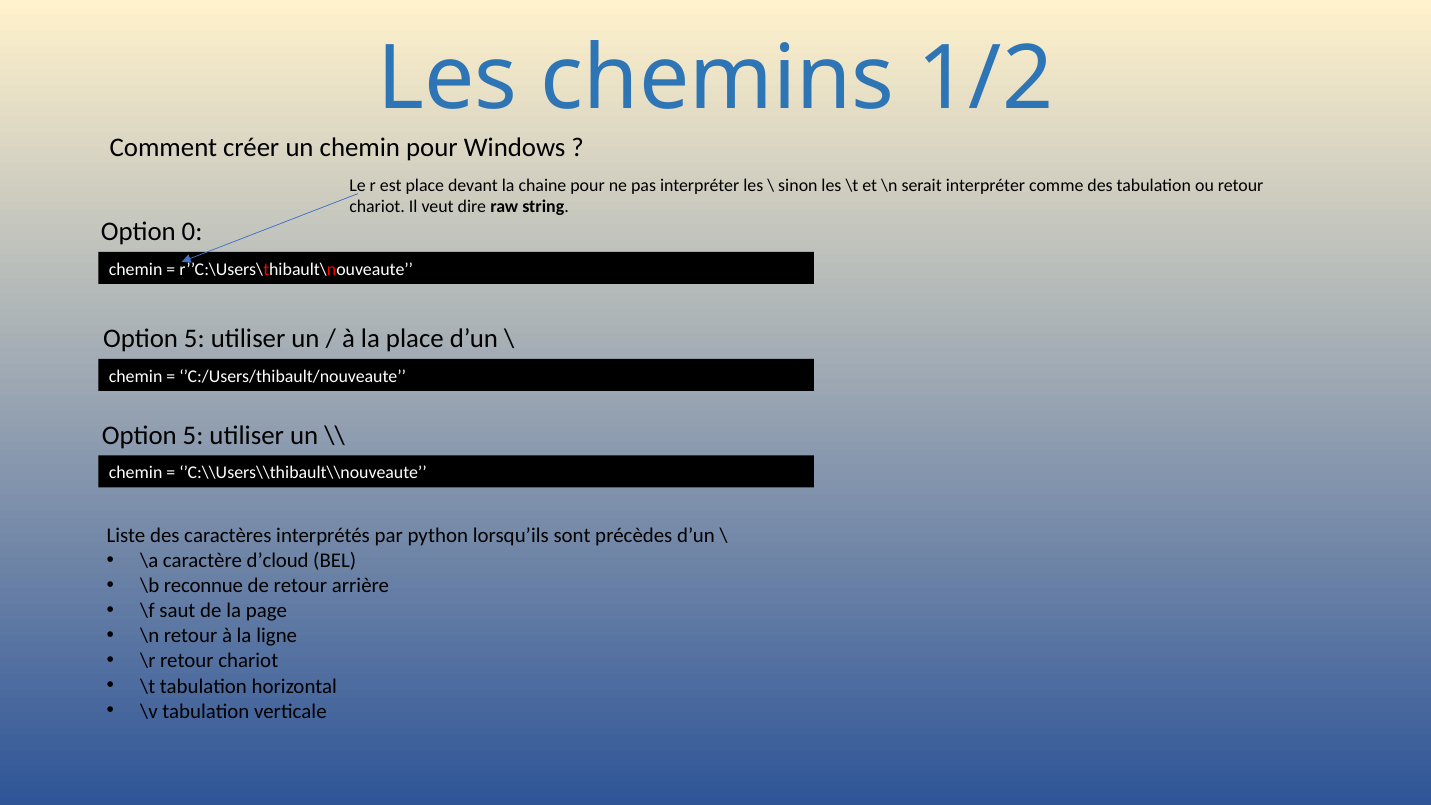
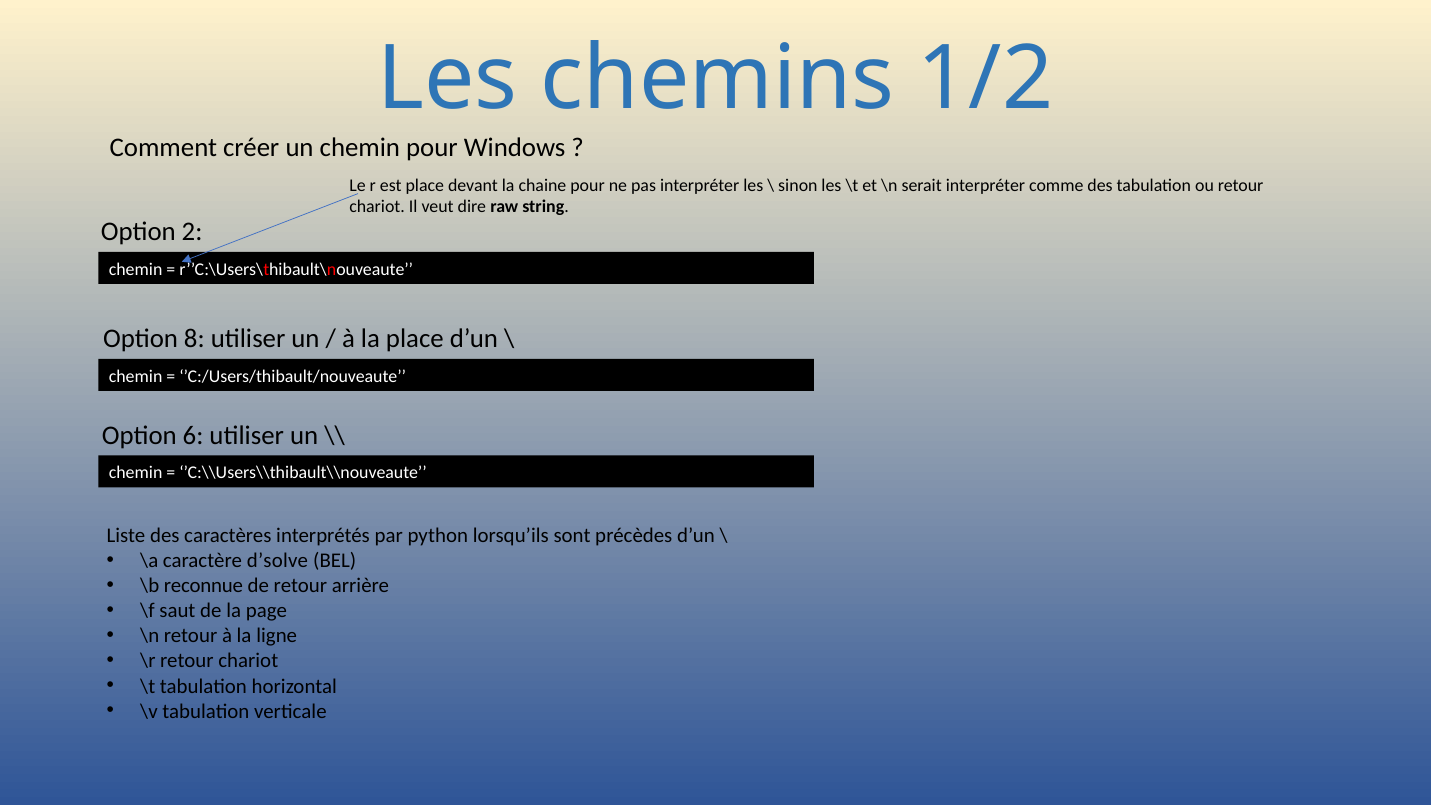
0: 0 -> 2
5 at (194, 339): 5 -> 8
5 at (193, 435): 5 -> 6
d’cloud: d’cloud -> d’solve
